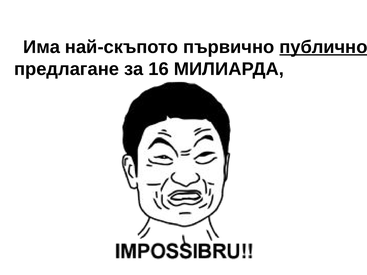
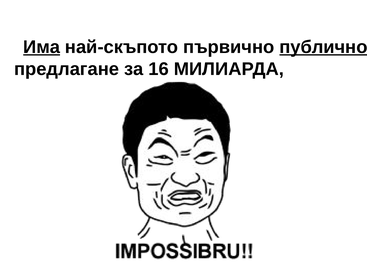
Има underline: none -> present
